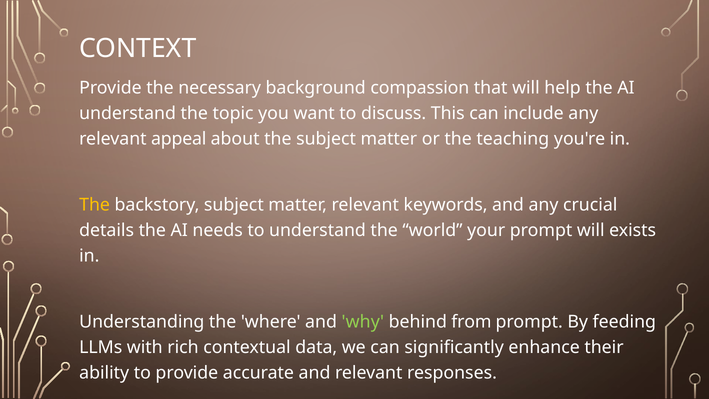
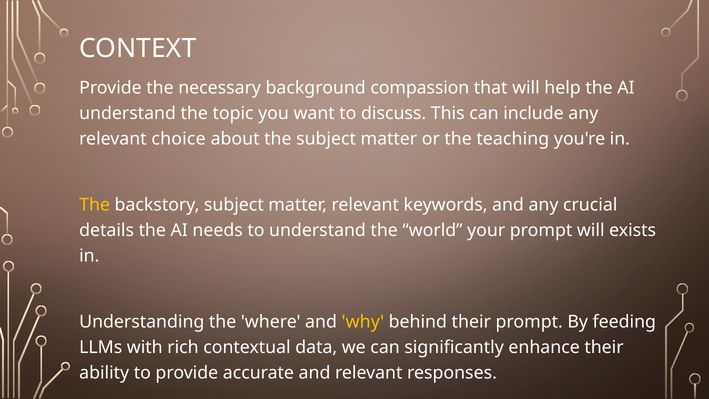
appeal: appeal -> choice
why colour: light green -> yellow
behind from: from -> their
